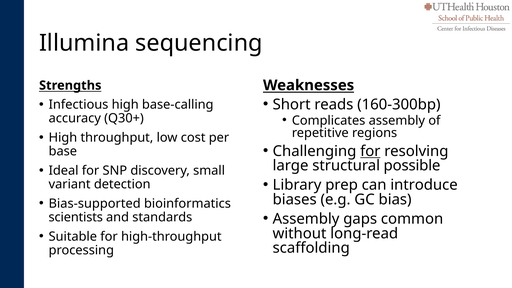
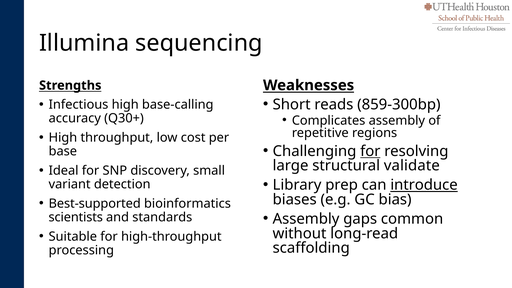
160-300bp: 160-300bp -> 859-300bp
possible: possible -> validate
introduce underline: none -> present
Bias-supported: Bias-supported -> Best-supported
